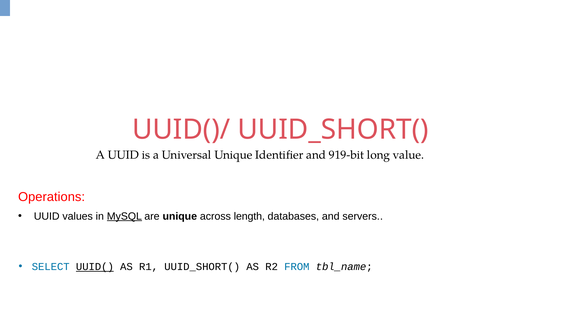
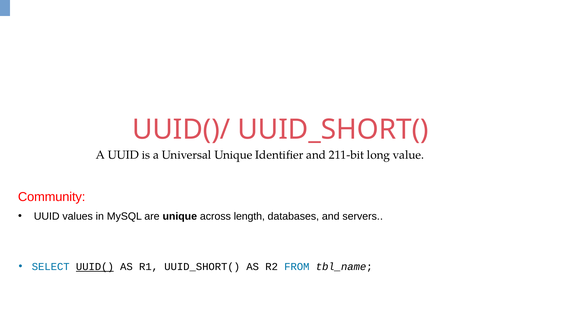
919-bit: 919-bit -> 211-bit
Operations: Operations -> Community
MySQL underline: present -> none
